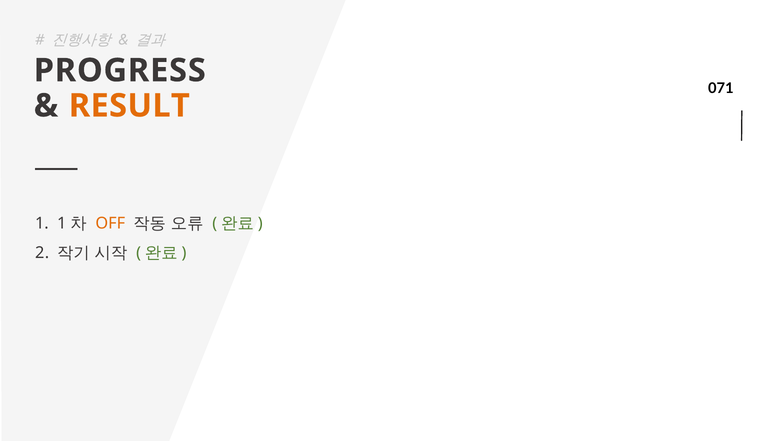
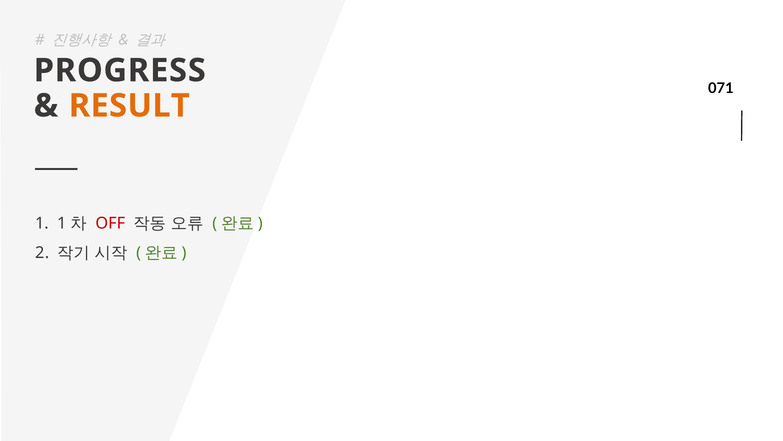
OFF colour: orange -> red
